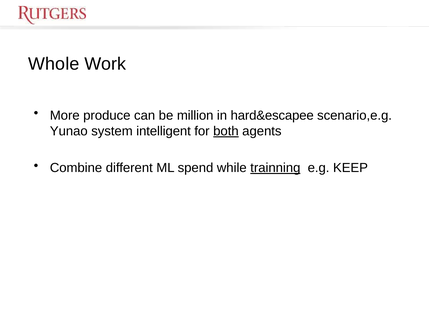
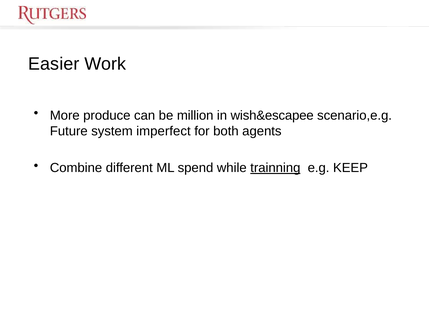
Whole: Whole -> Easier
hard&escapee: hard&escapee -> wish&escapee
Yunao: Yunao -> Future
intelligent: intelligent -> imperfect
both underline: present -> none
